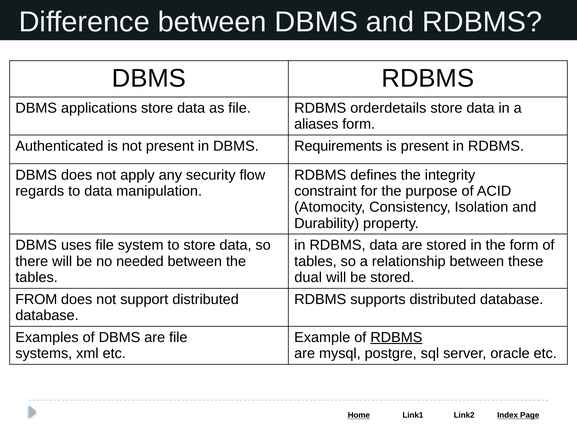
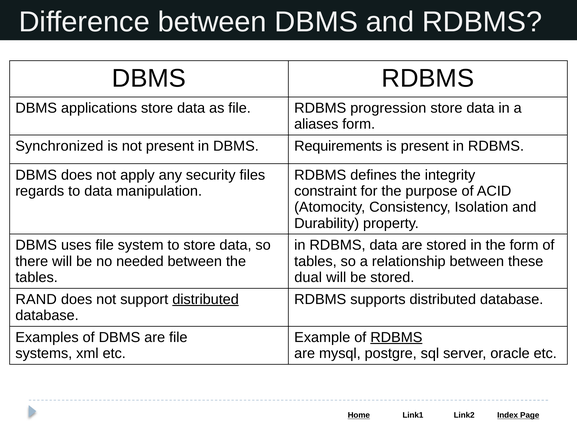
orderdetails: orderdetails -> progression
Authenticated: Authenticated -> Synchronized
flow: flow -> files
FROM: FROM -> RAND
distributed at (206, 300) underline: none -> present
